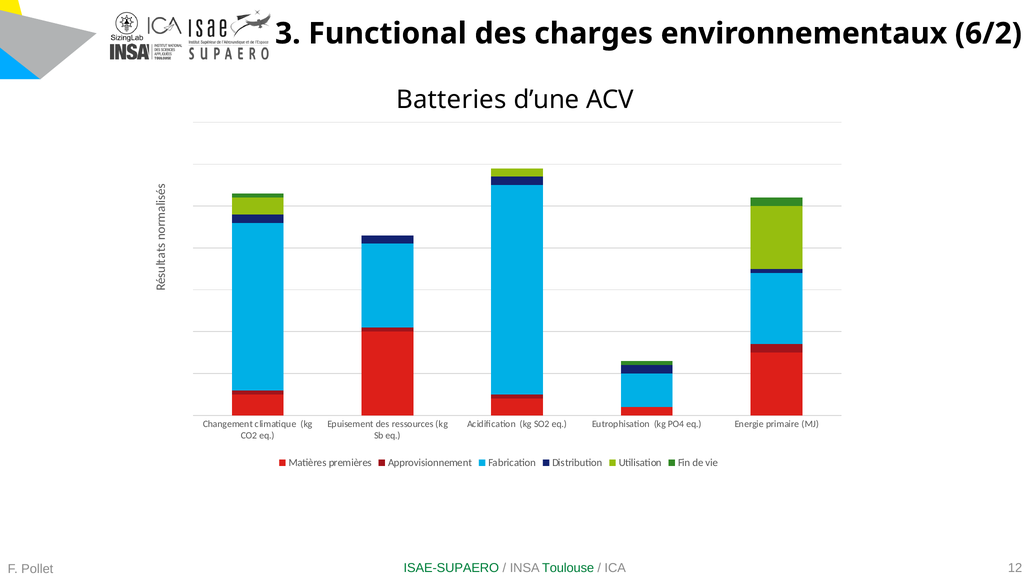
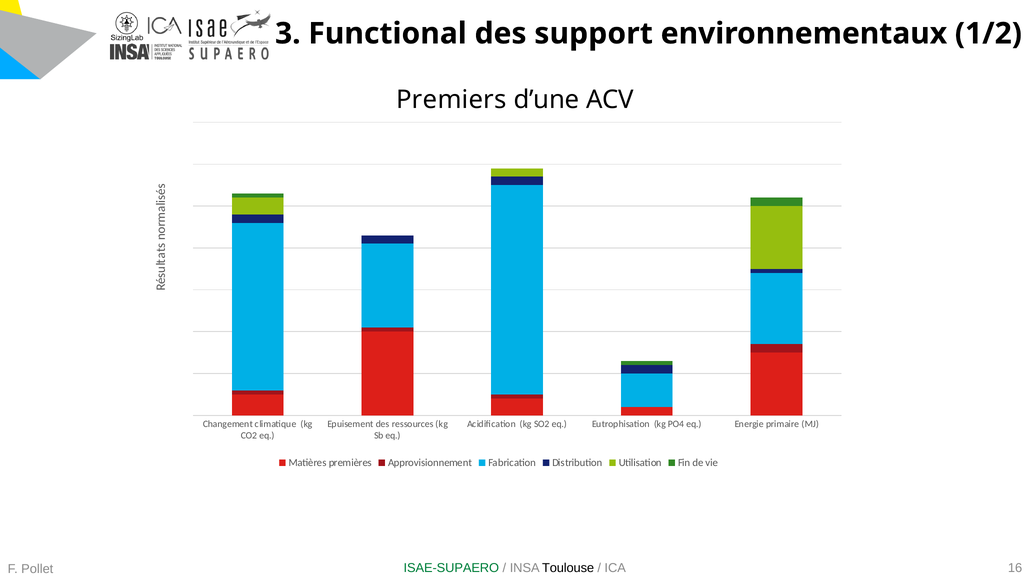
charges: charges -> support
6/2: 6/2 -> 1/2
Batteries: Batteries -> Premiers
Toulouse colour: green -> black
12: 12 -> 16
